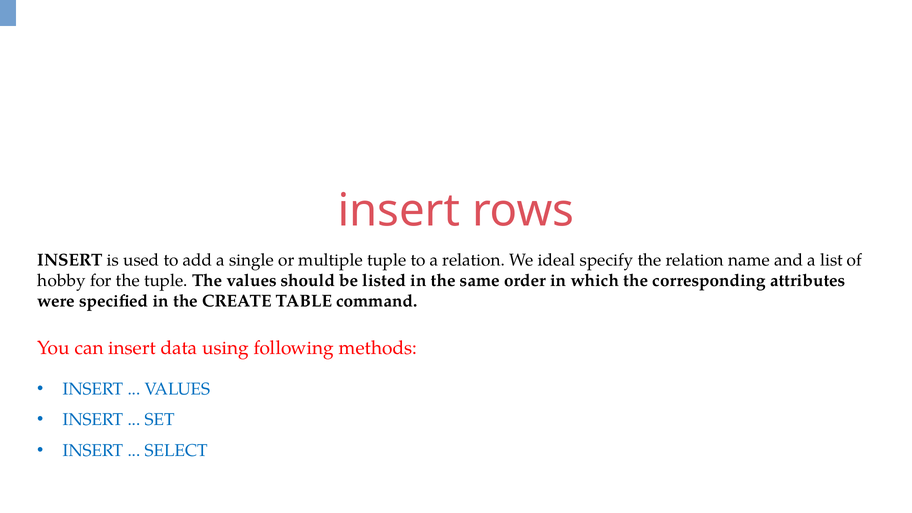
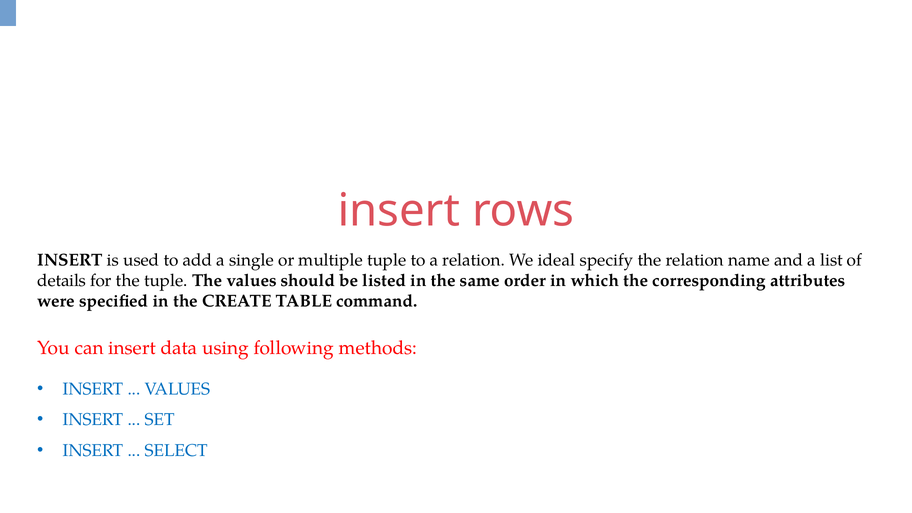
hobby: hobby -> details
